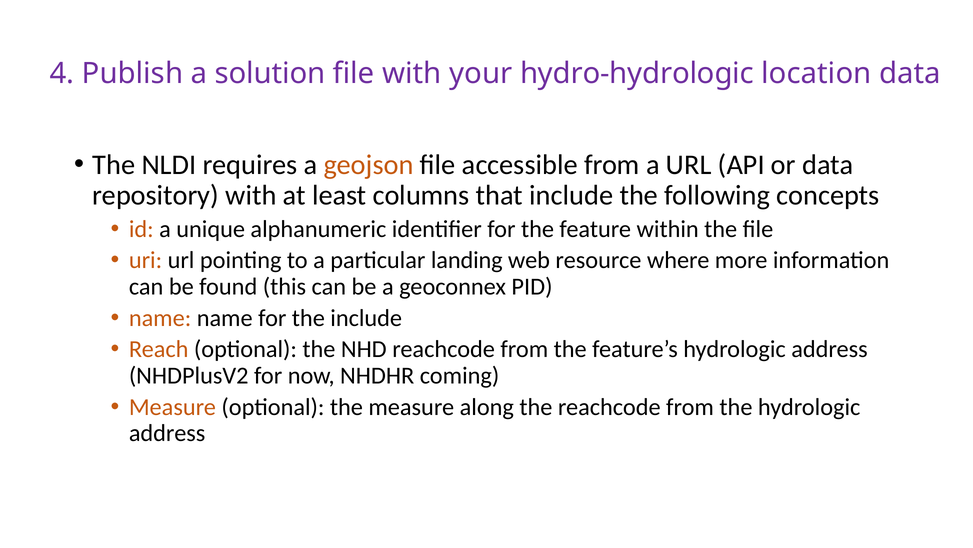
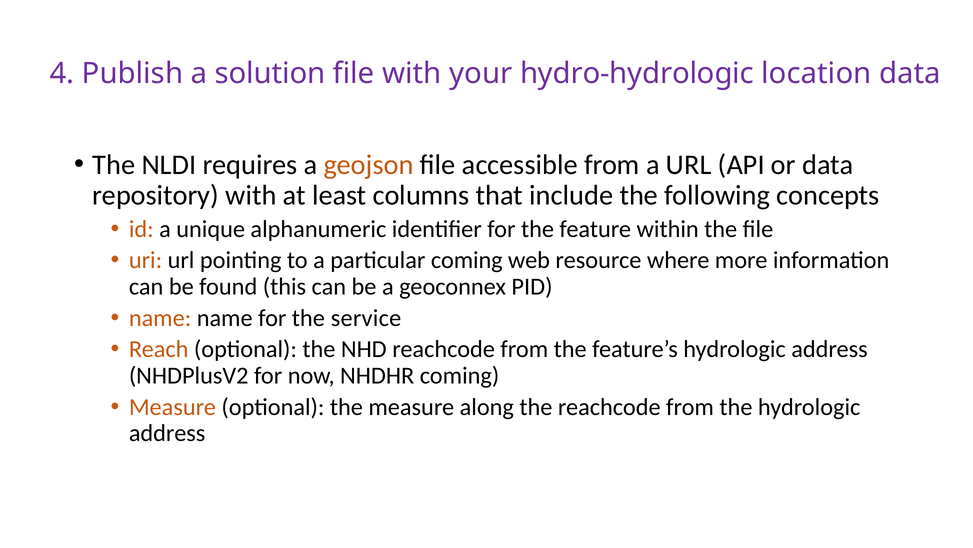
particular landing: landing -> coming
the include: include -> service
